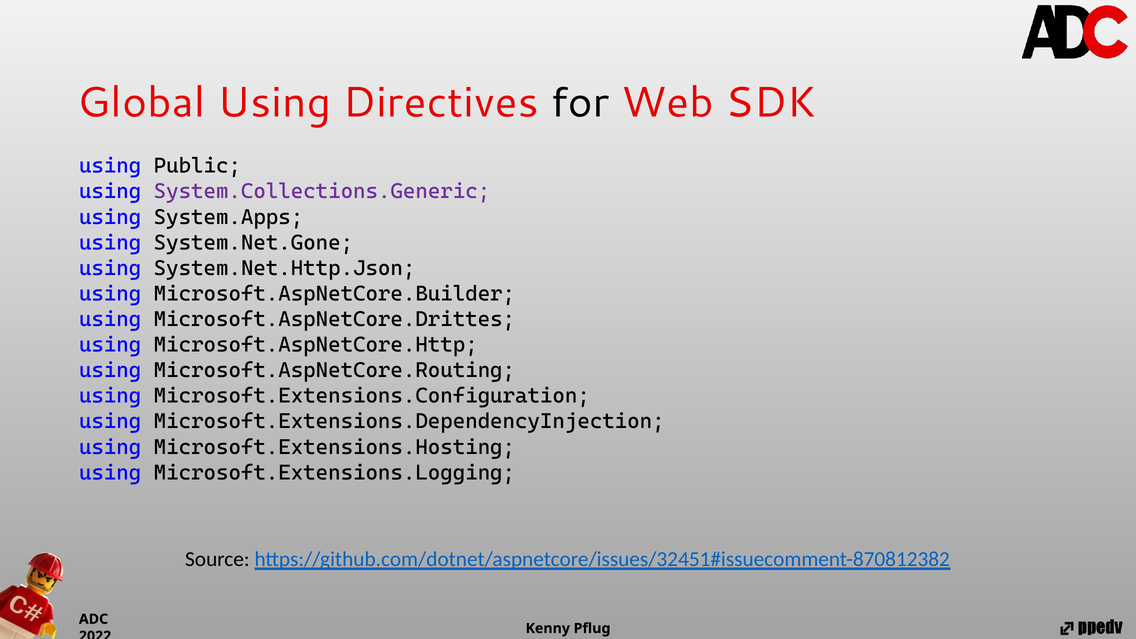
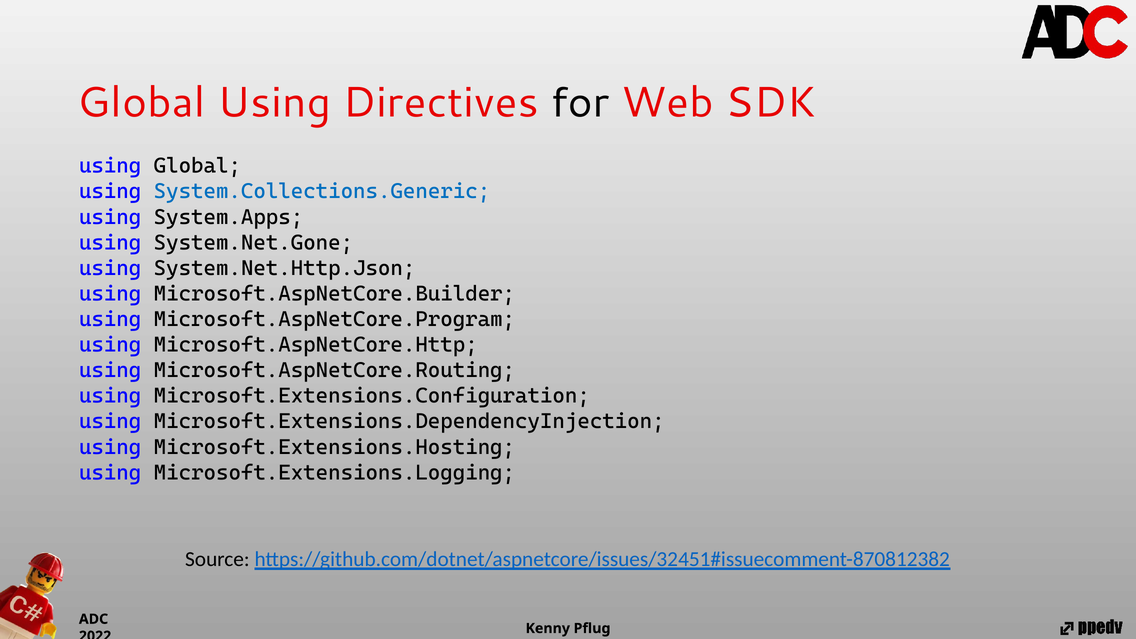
using Public: Public -> Global
System.Collections.Generic colour: purple -> blue
Microsoft.AspNetCore.Drittes: Microsoft.AspNetCore.Drittes -> Microsoft.AspNetCore.Program
